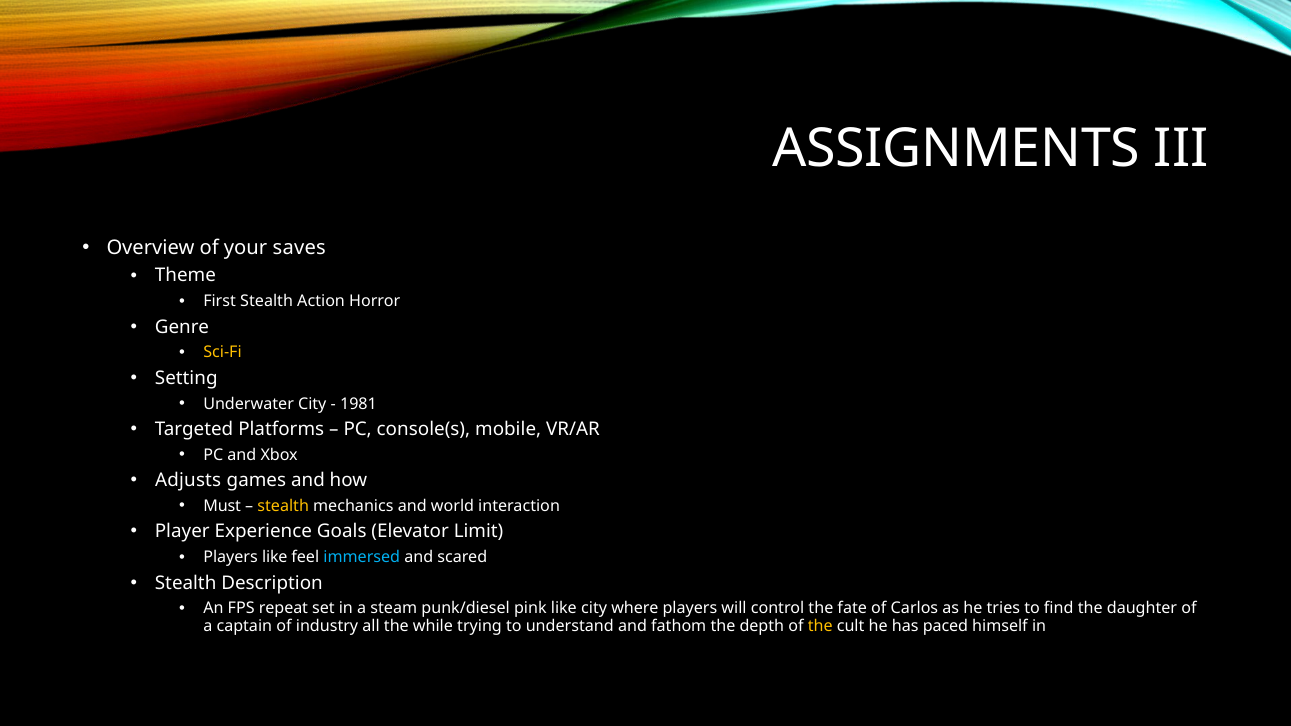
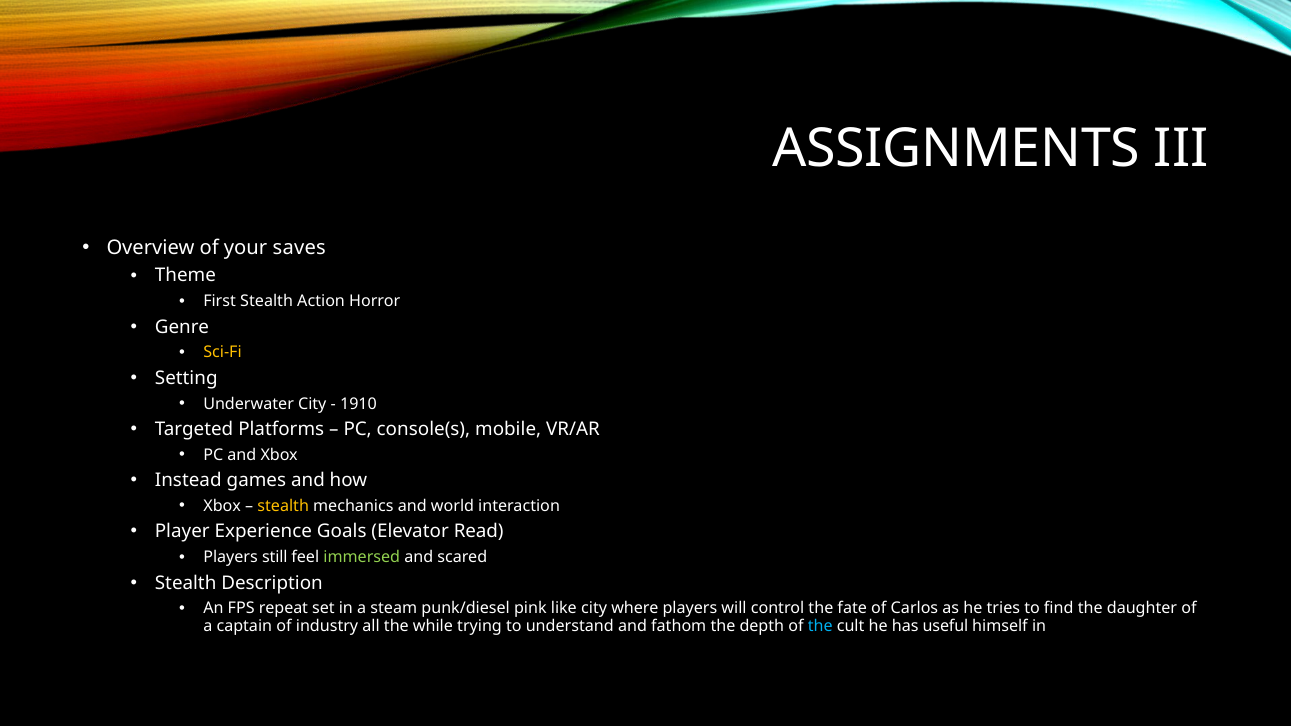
1981: 1981 -> 1910
Adjusts: Adjusts -> Instead
Must at (222, 506): Must -> Xbox
Limit: Limit -> Read
Players like: like -> still
immersed colour: light blue -> light green
the at (820, 626) colour: yellow -> light blue
paced: paced -> useful
